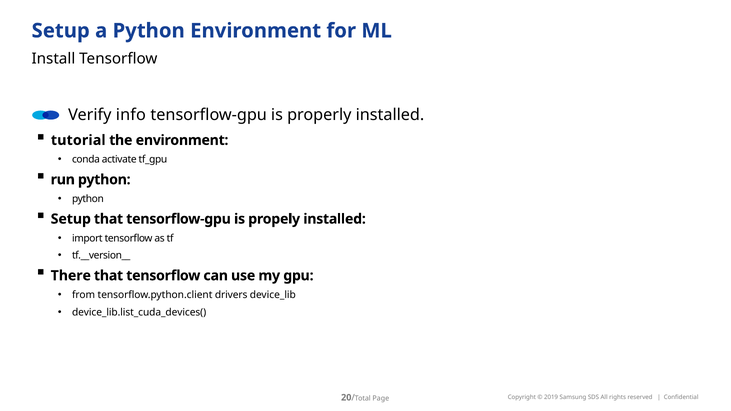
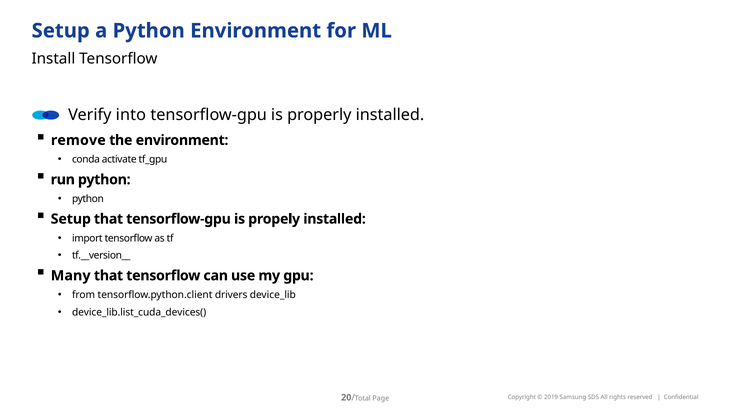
info: info -> into
tutorial: tutorial -> remove
There: There -> Many
